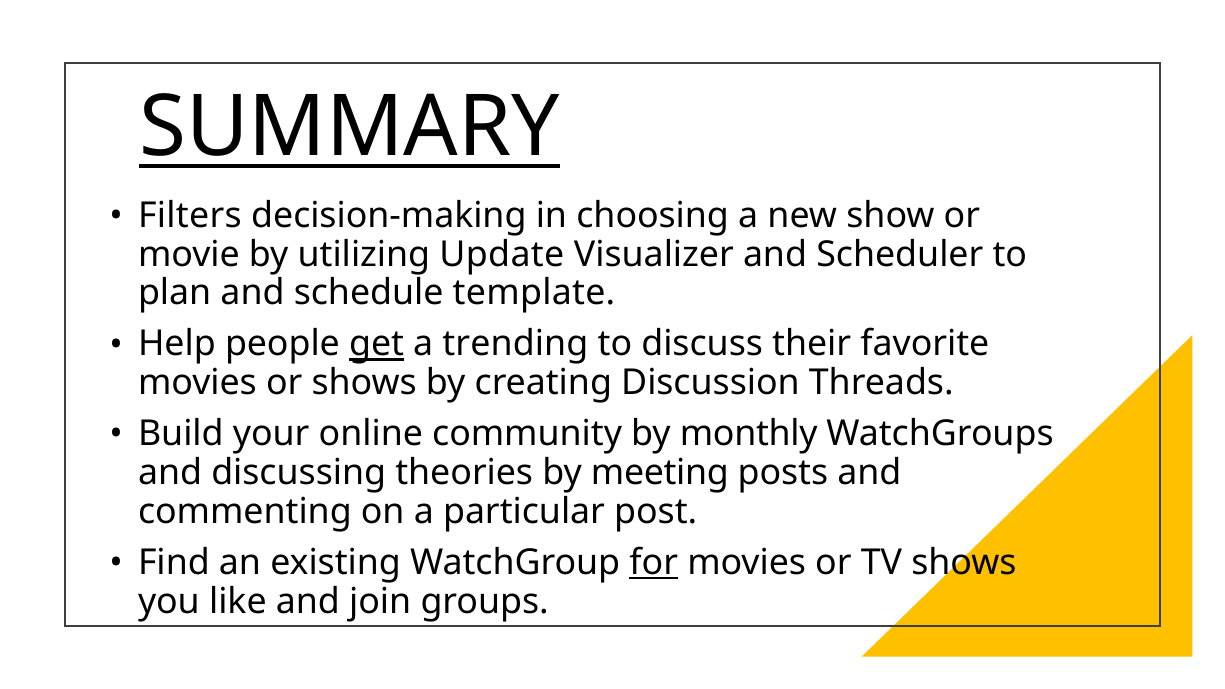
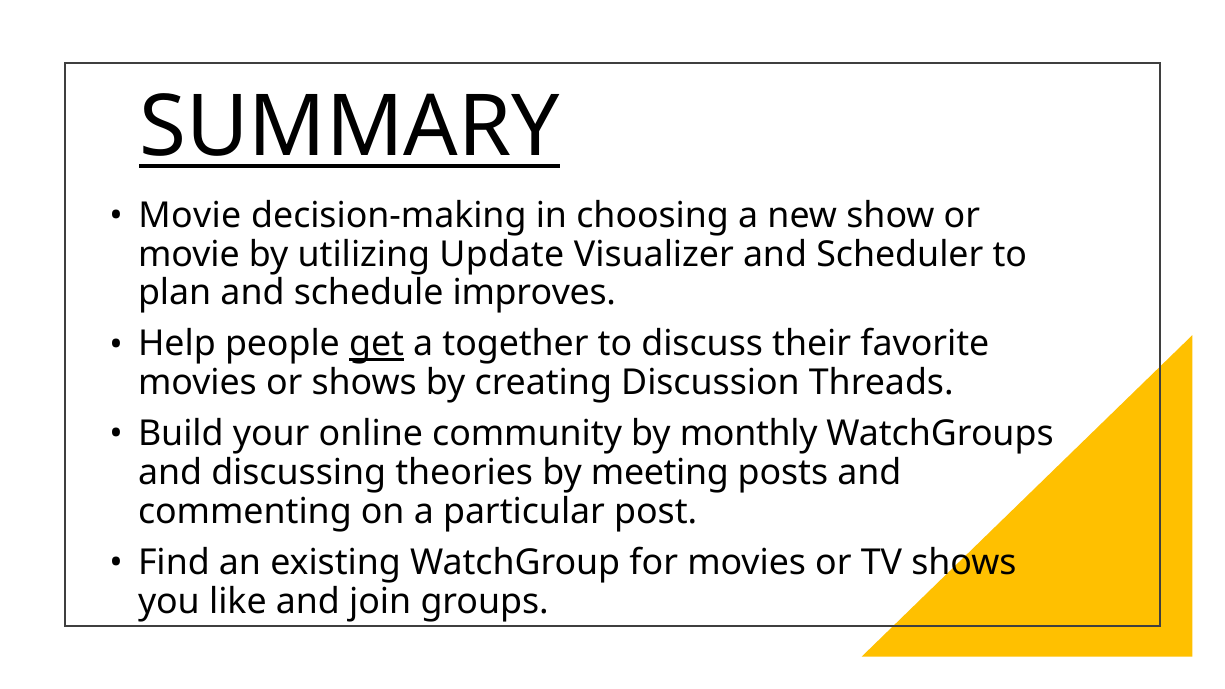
Filters at (190, 216): Filters -> Movie
template: template -> improves
trending: trending -> together
for underline: present -> none
